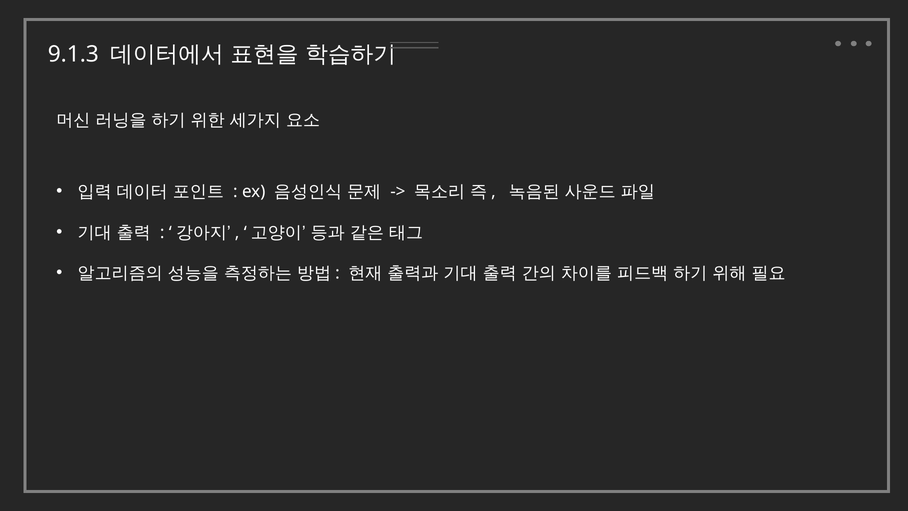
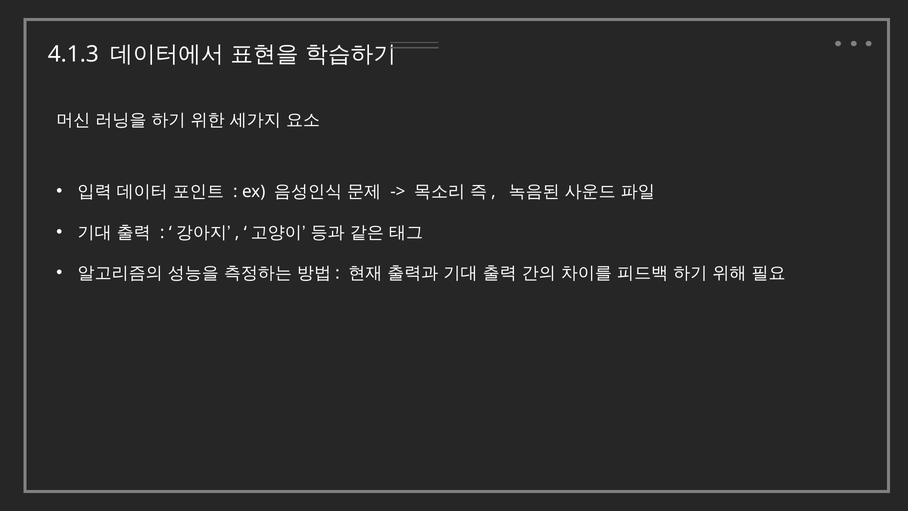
9.1.3: 9.1.3 -> 4.1.3
